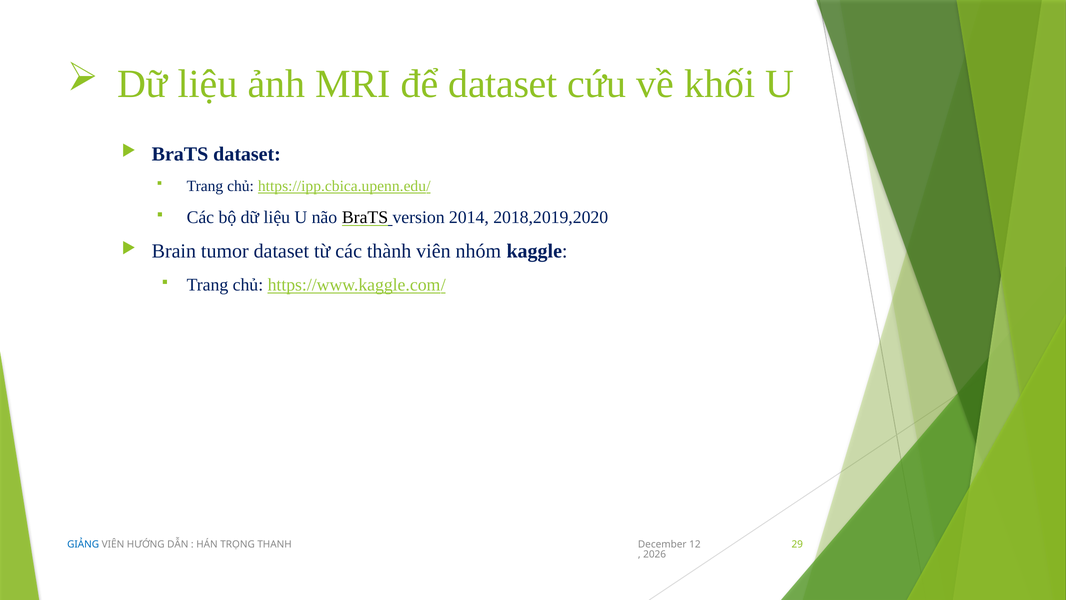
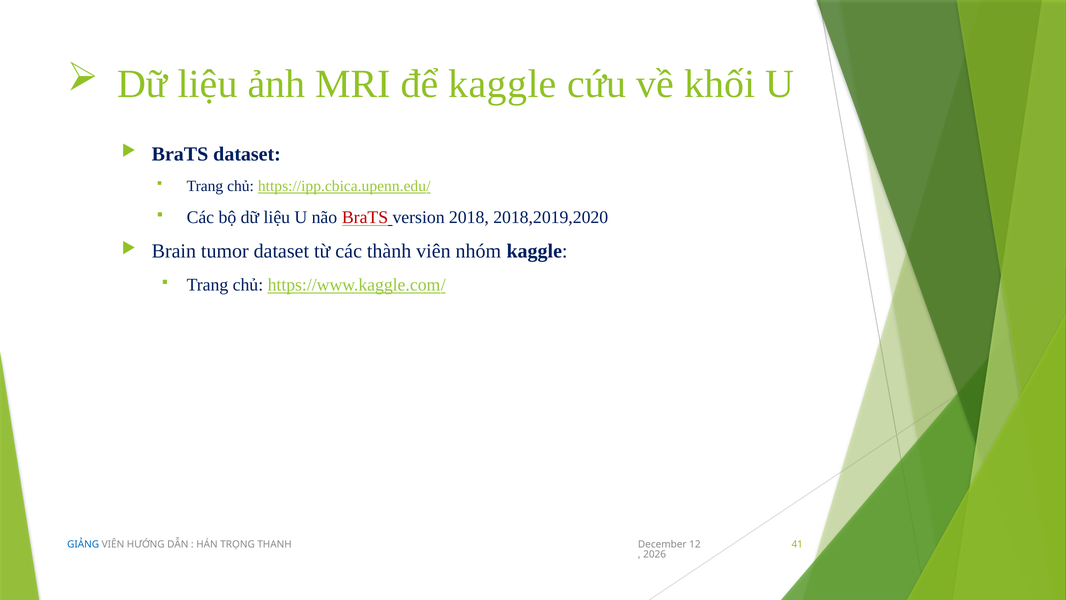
để dataset: dataset -> kaggle
BraTS at (365, 217) colour: black -> red
2014: 2014 -> 2018
29: 29 -> 41
